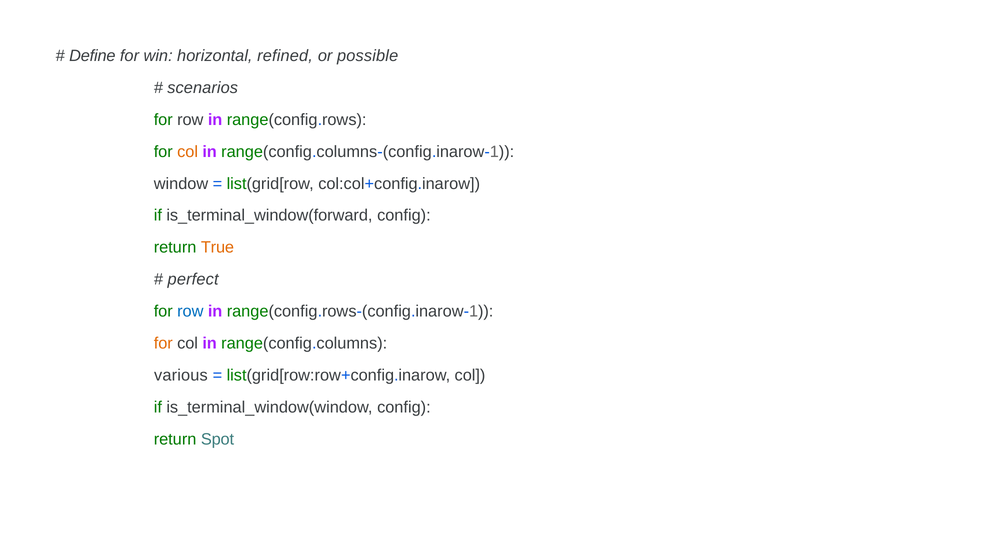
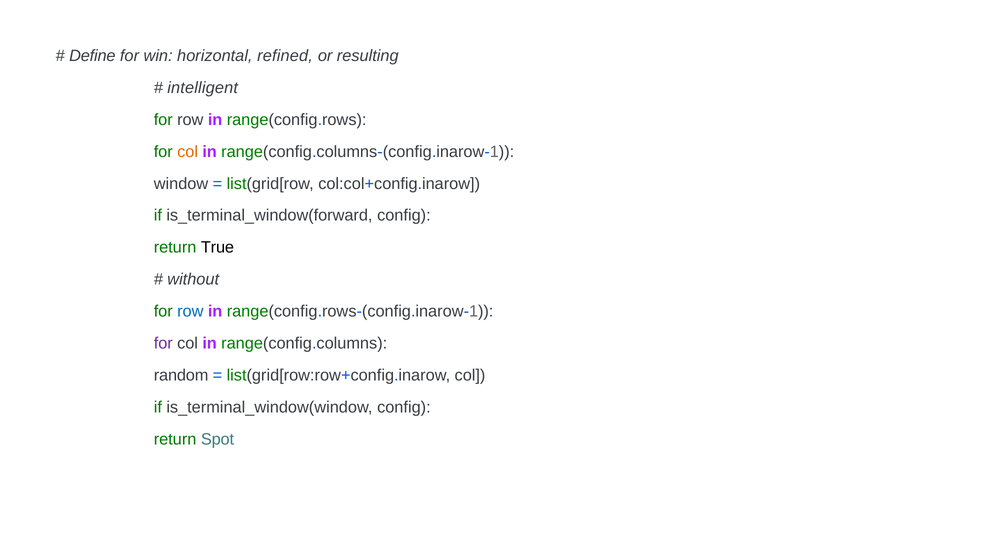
possible: possible -> resulting
scenarios: scenarios -> intelligent
True colour: orange -> black
perfect: perfect -> without
for at (163, 343) colour: orange -> purple
various: various -> random
